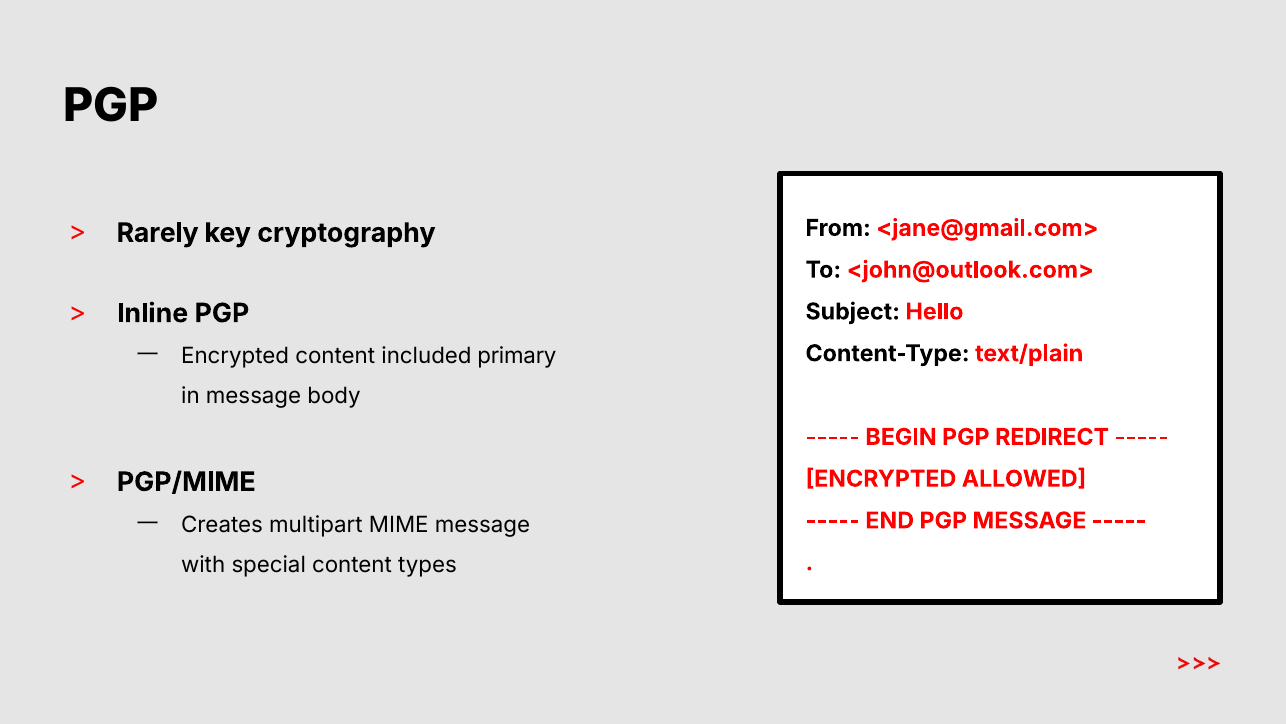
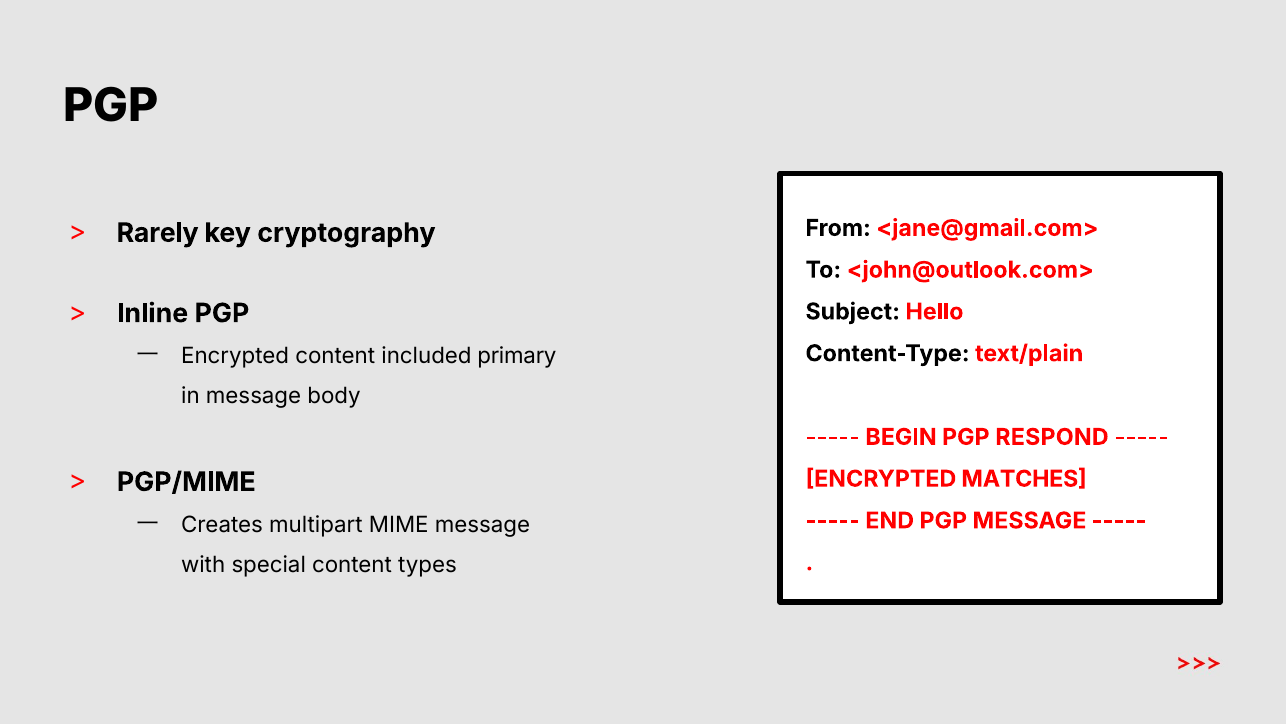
REDIRECT: REDIRECT -> RESPOND
ALLOWED: ALLOWED -> MATCHES
